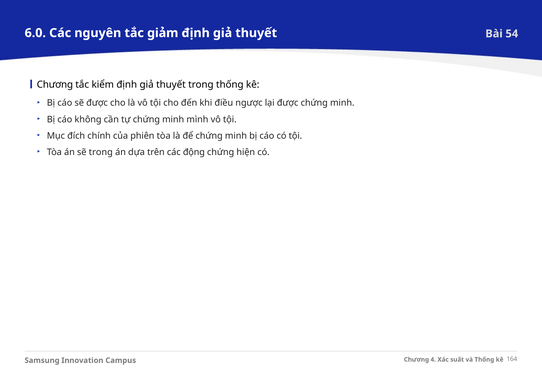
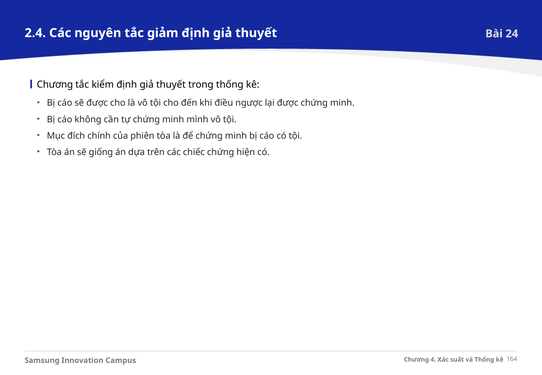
6.0: 6.0 -> 2.4
54: 54 -> 24
sẽ trong: trong -> giống
động: động -> chiếc
